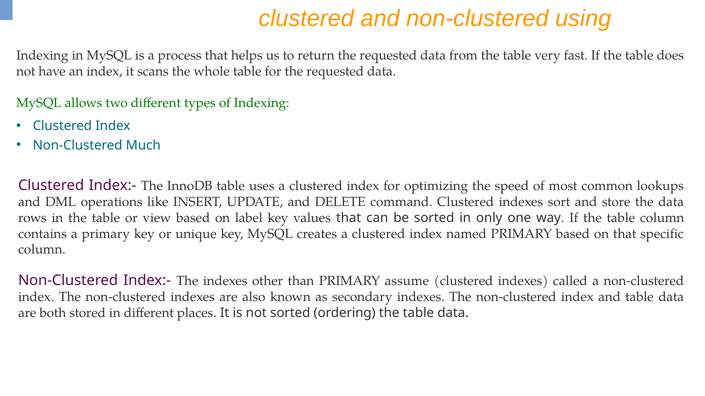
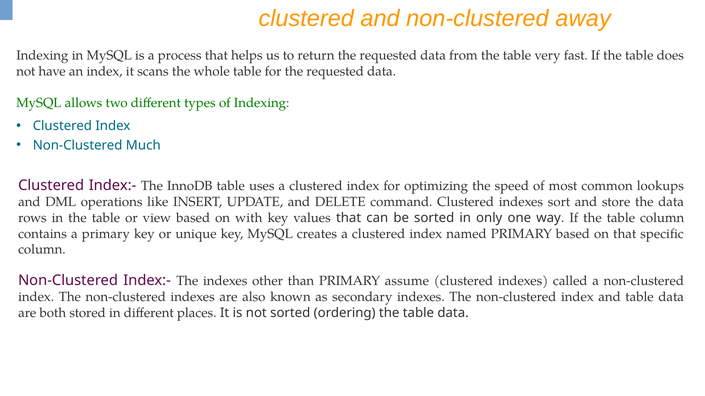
using: using -> away
label: label -> with
